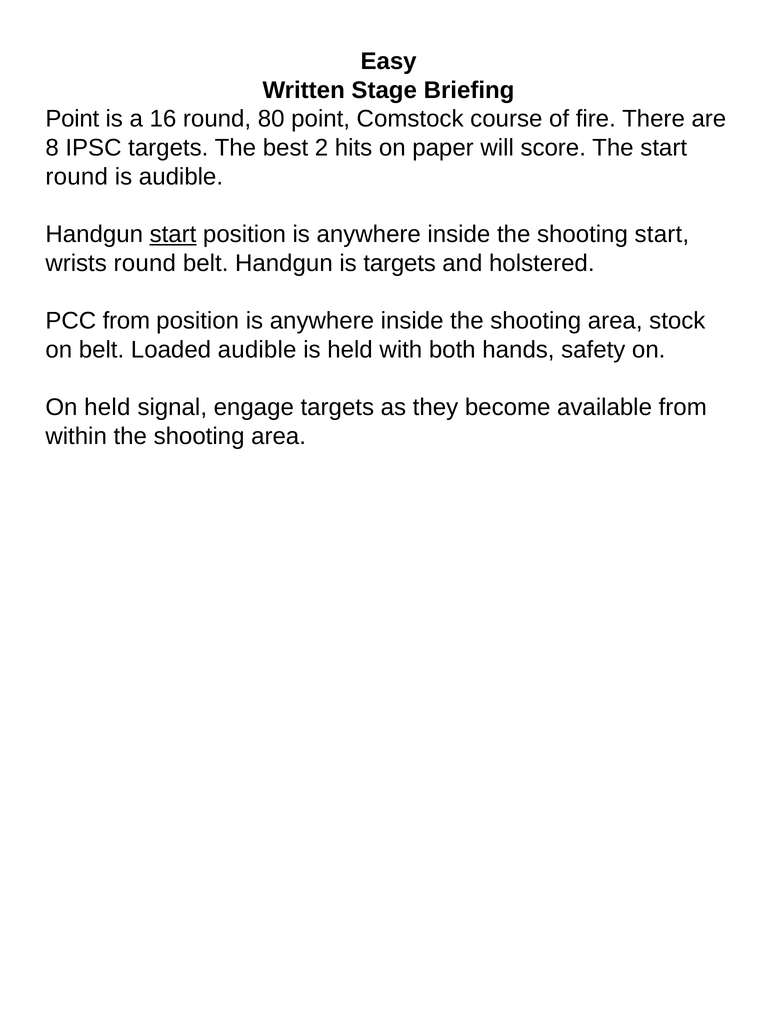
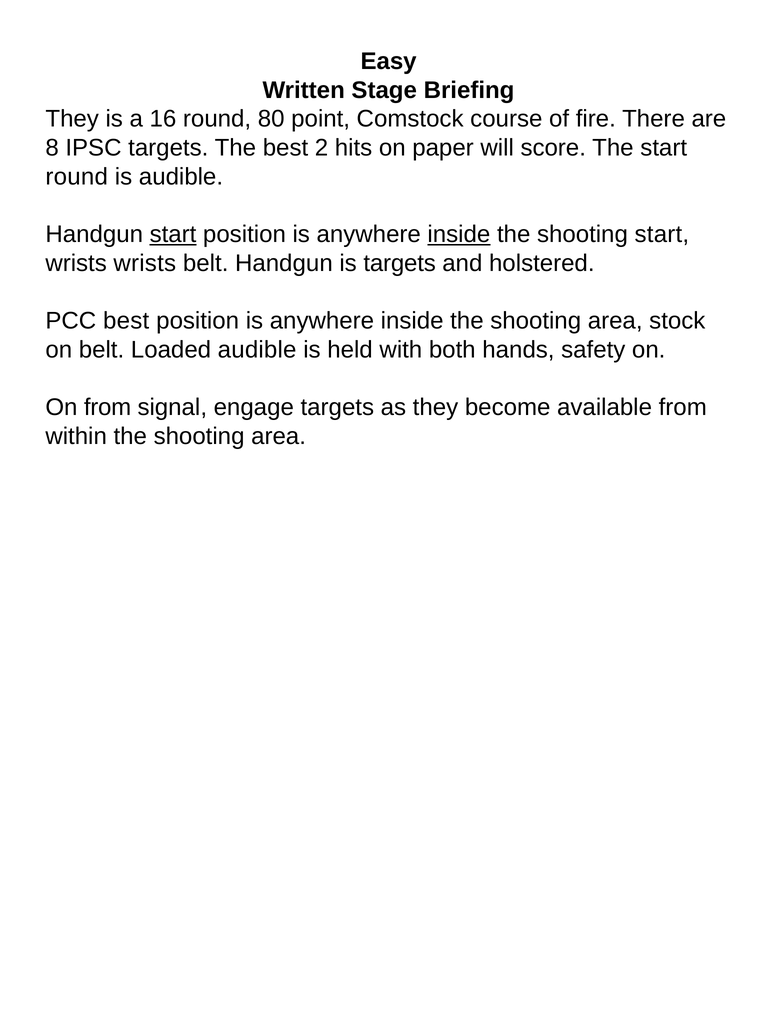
Point at (72, 119): Point -> They
inside at (459, 235) underline: none -> present
wrists round: round -> wrists
PCC from: from -> best
On held: held -> from
